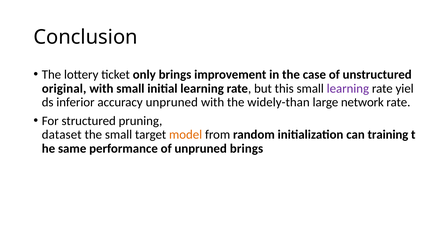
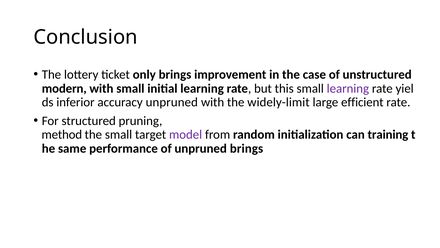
original: original -> modern
widely-than: widely-than -> widely-limit
network: network -> efficient
dataset: dataset -> method
model colour: orange -> purple
